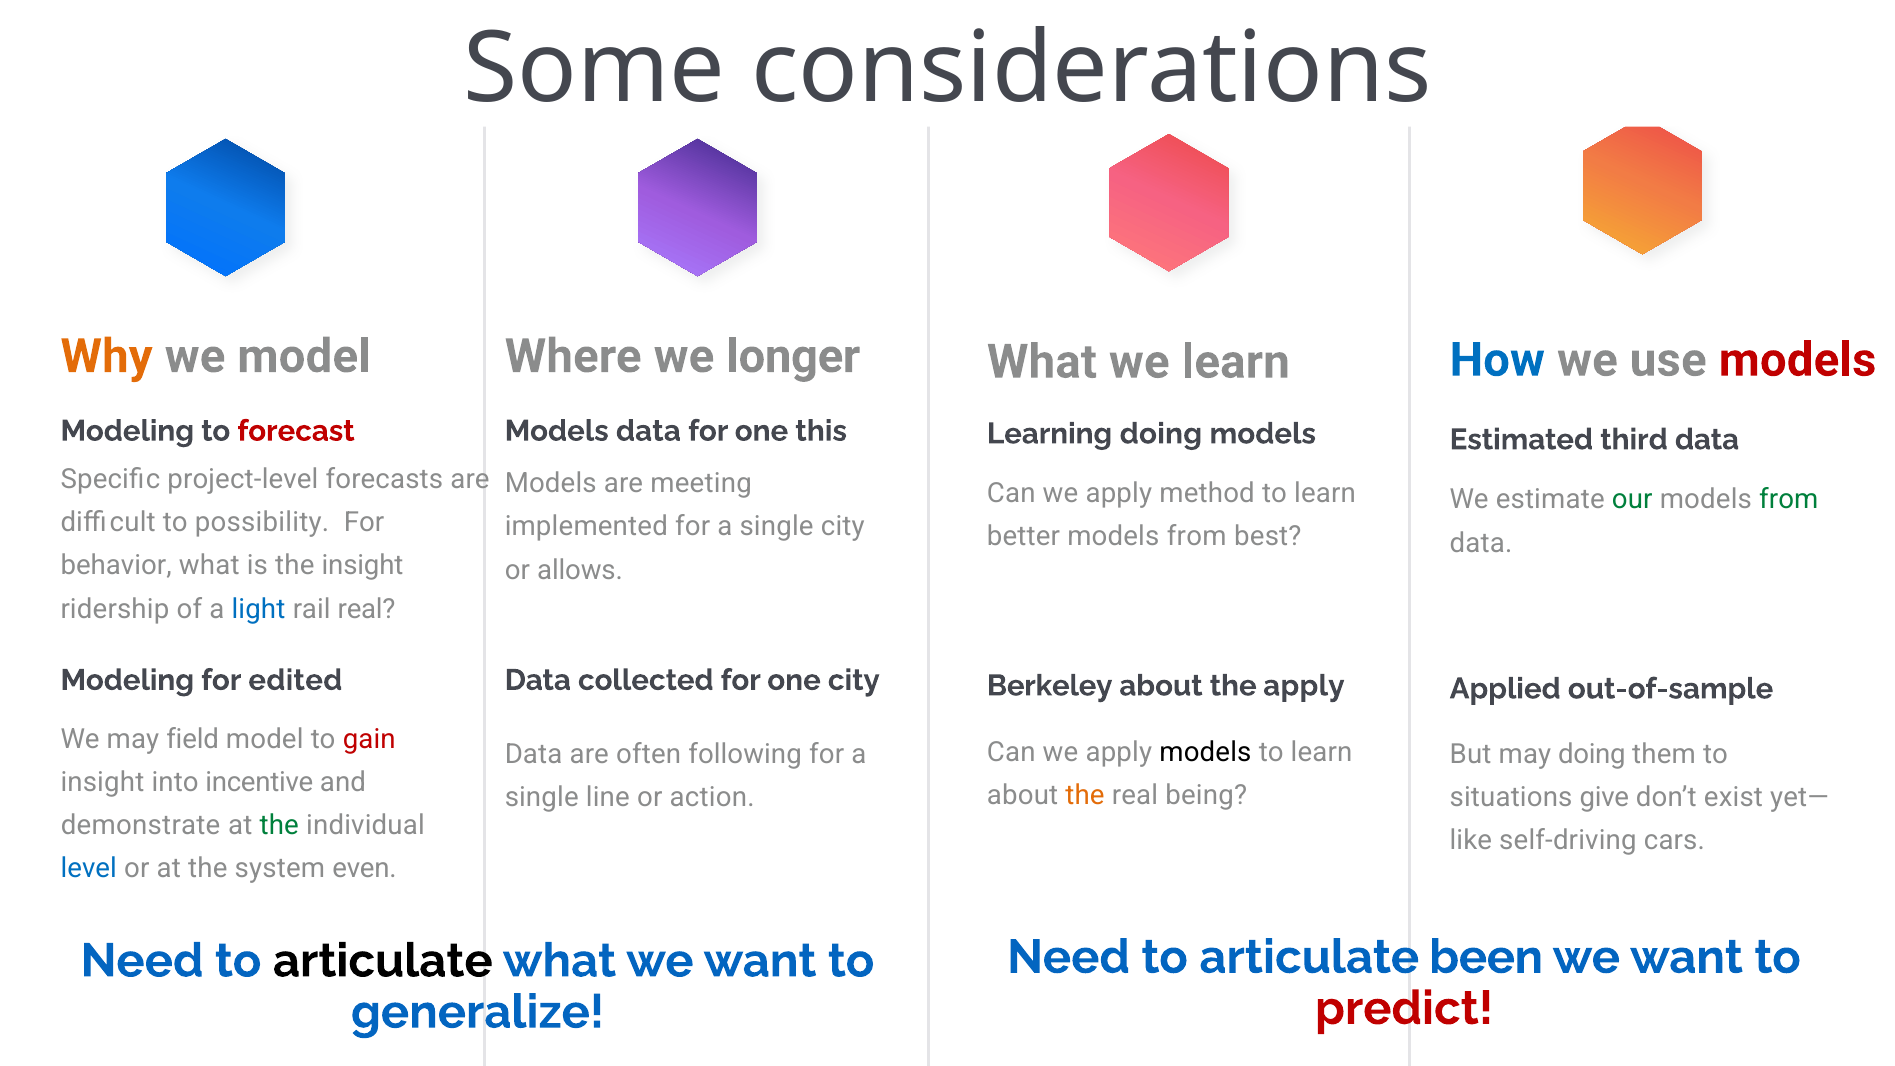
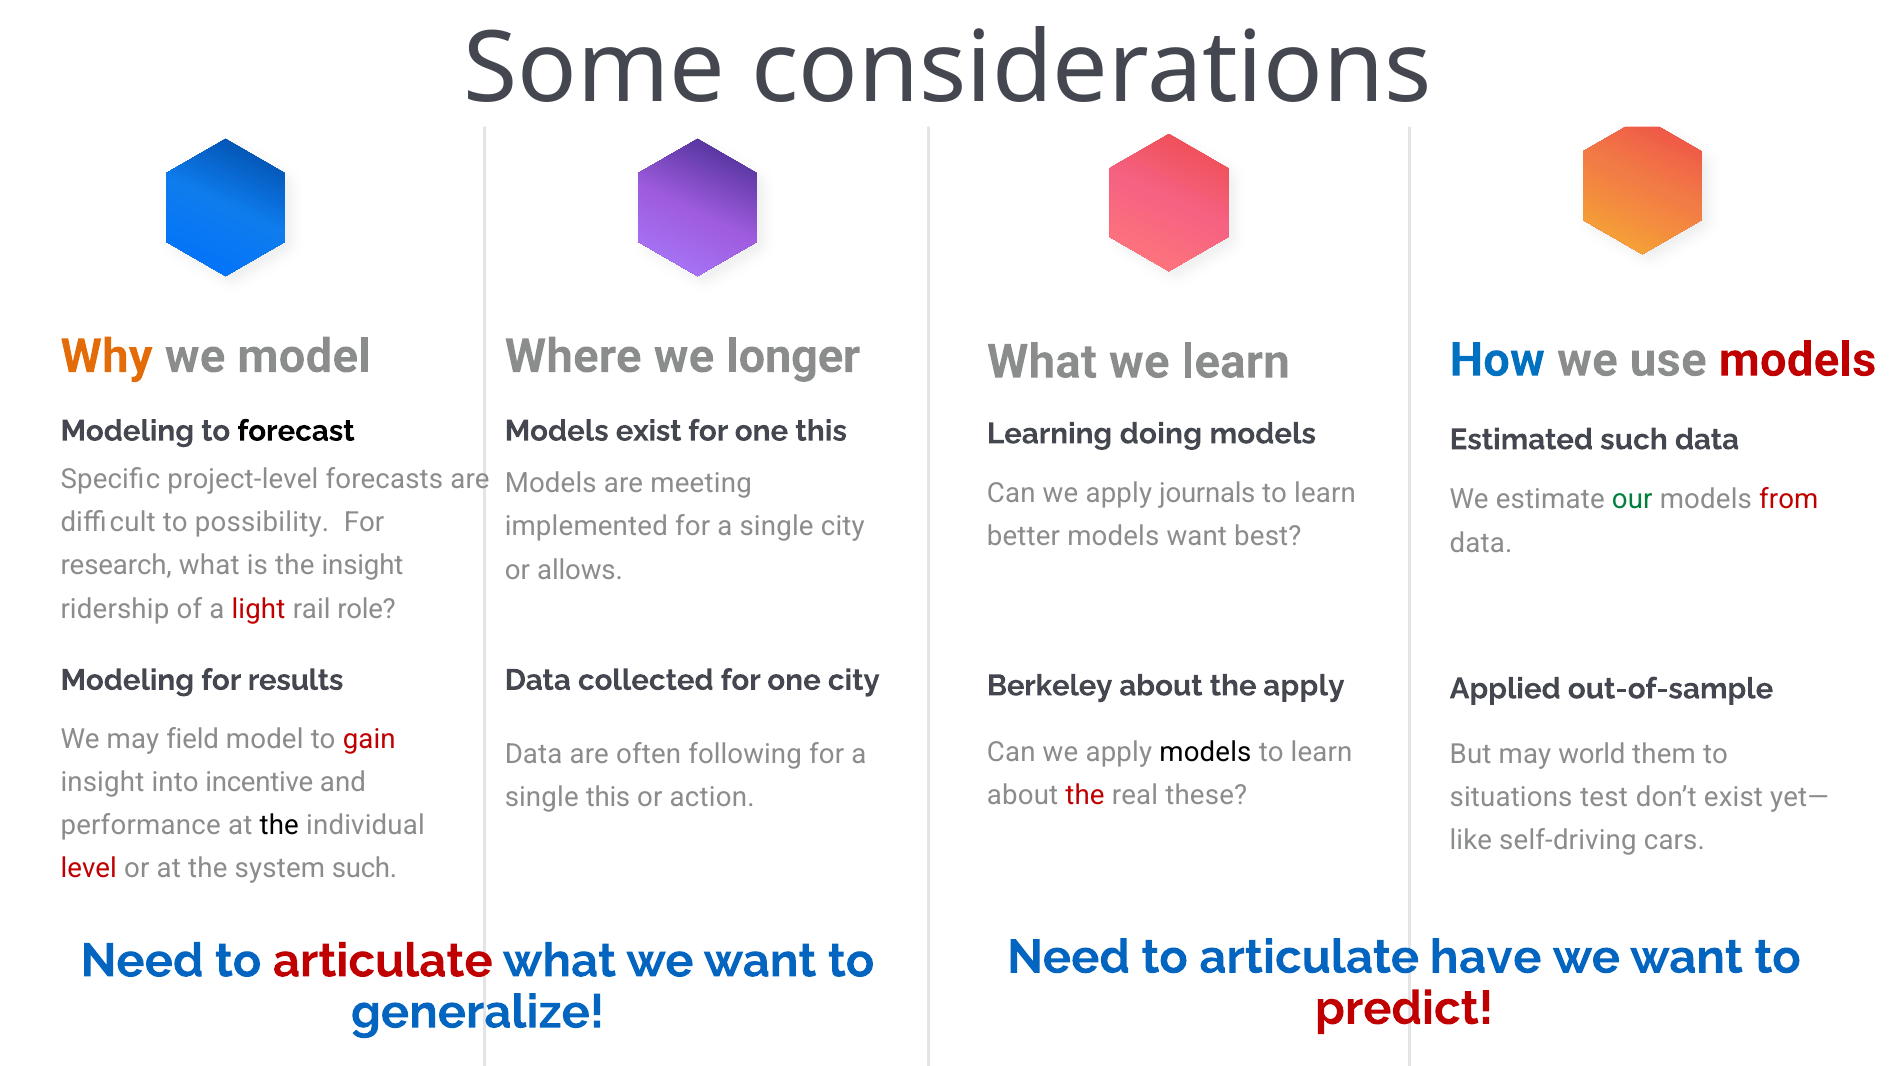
forecast colour: red -> black
Models data: data -> exist
Estimated third: third -> such
method: method -> journals
from at (1789, 500) colour: green -> red
from at (1197, 536): from -> want
behavior: behavior -> research
light colour: blue -> red
rail real: real -> role
edited: edited -> results
may doing: doing -> world
the at (1085, 795) colour: orange -> red
being: being -> these
single line: line -> this
give: give -> test
demonstrate: demonstrate -> performance
the at (279, 825) colour: green -> black
level colour: blue -> red
system even: even -> such
been: been -> have
articulate at (383, 961) colour: black -> red
